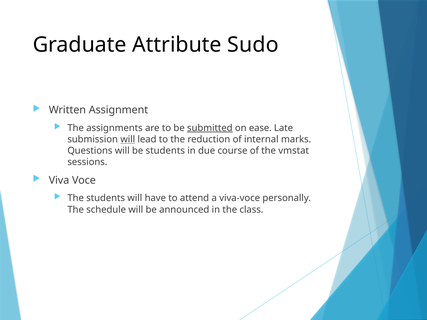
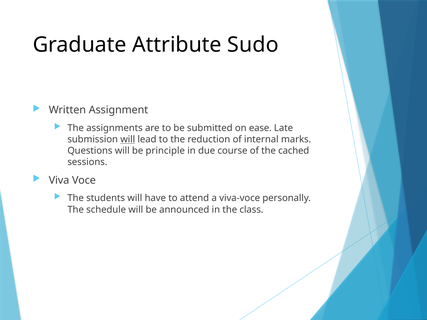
submitted underline: present -> none
be students: students -> principle
vmstat: vmstat -> cached
